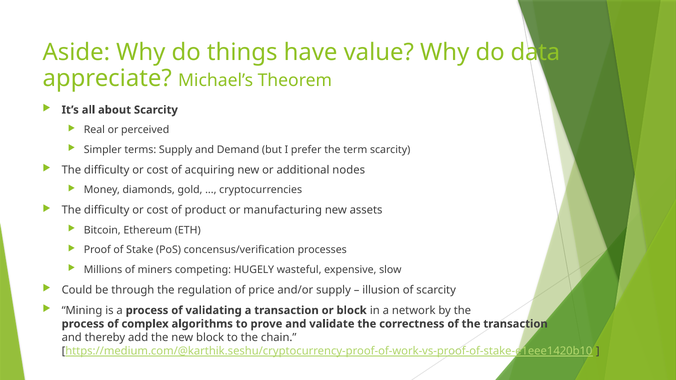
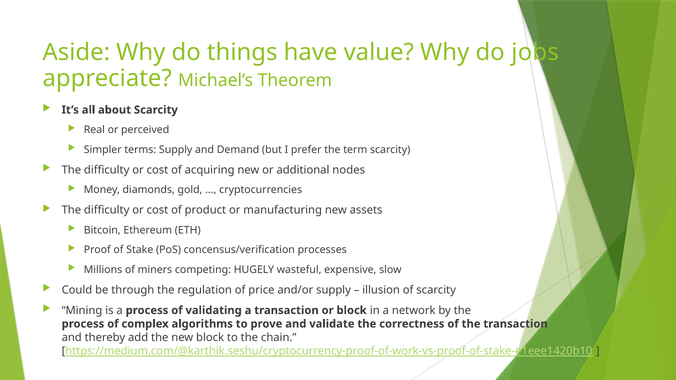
data: data -> jobs
